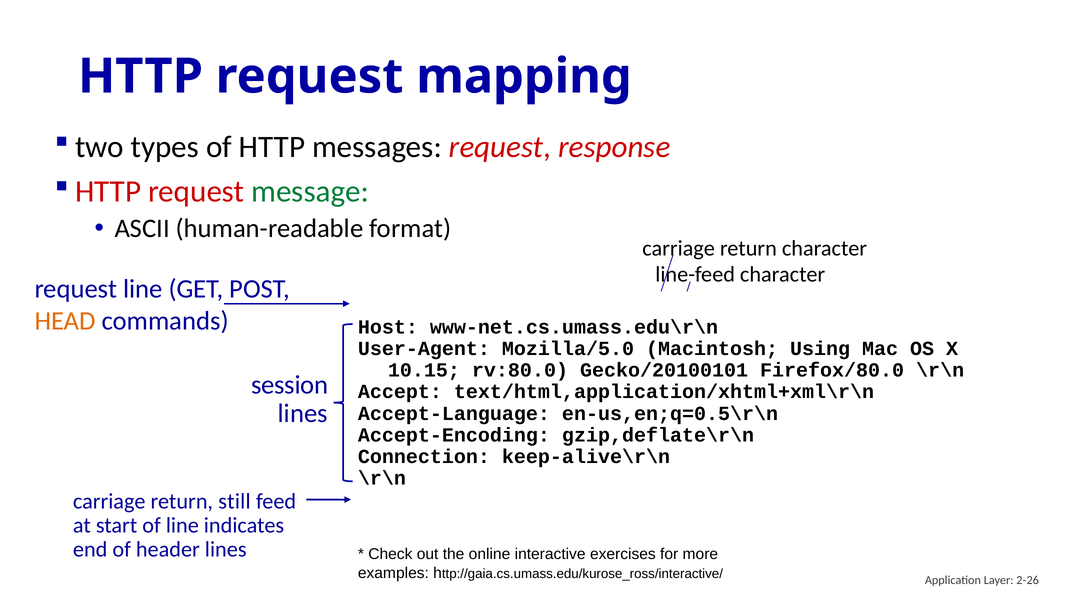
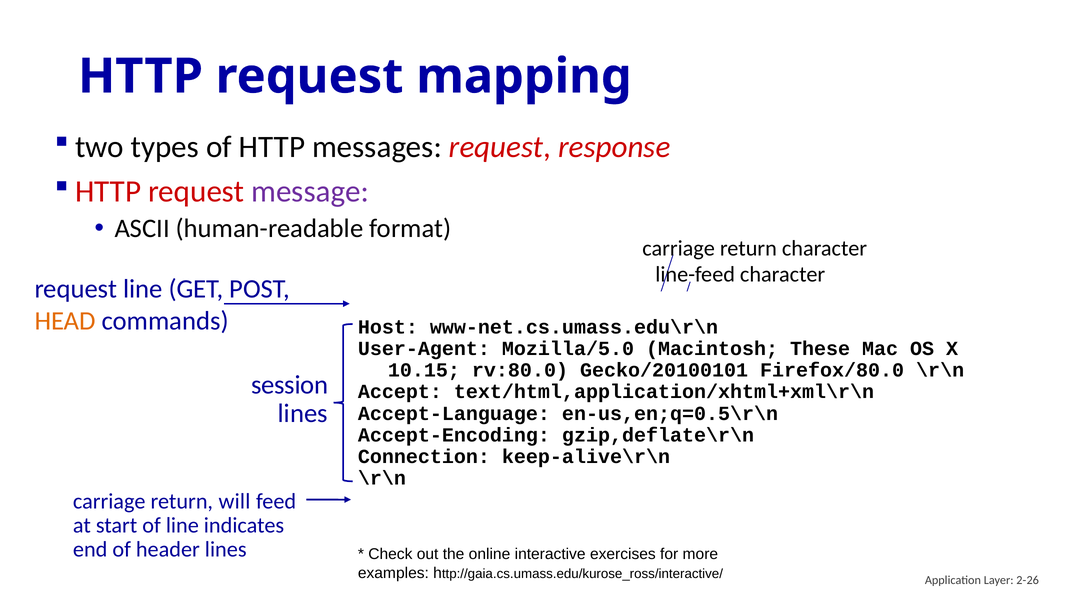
message colour: green -> purple
Using: Using -> These
still: still -> will
